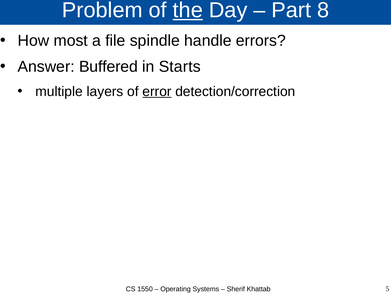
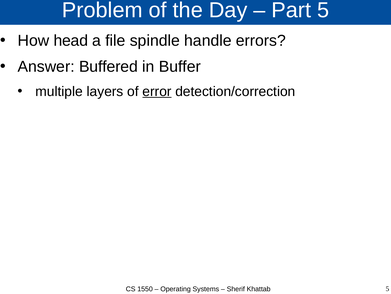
the underline: present -> none
Part 8: 8 -> 5
most: most -> head
Starts: Starts -> Buffer
